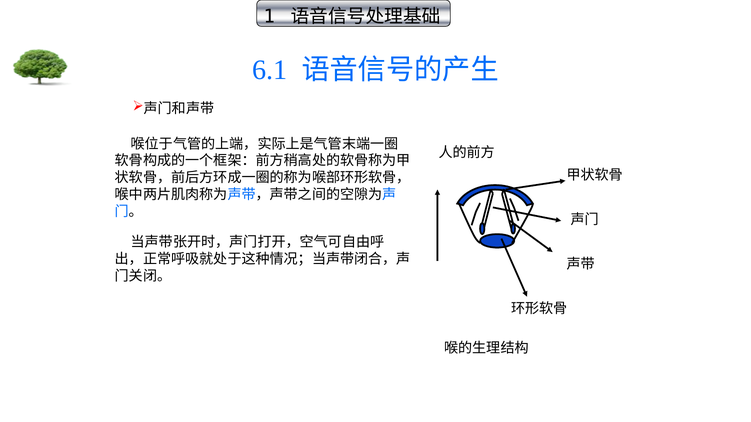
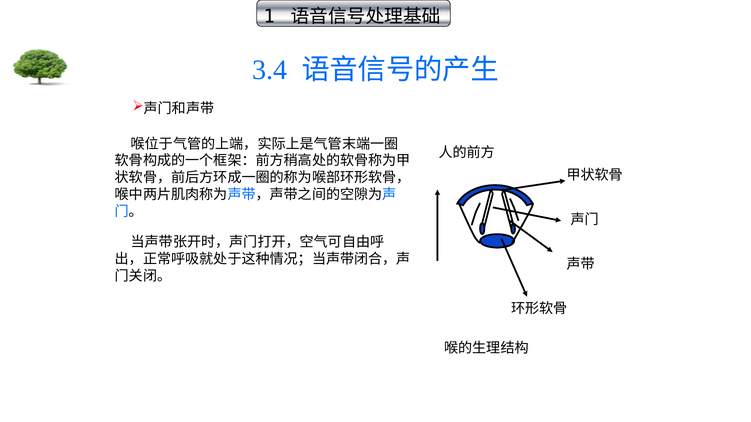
6.1: 6.1 -> 3.4
